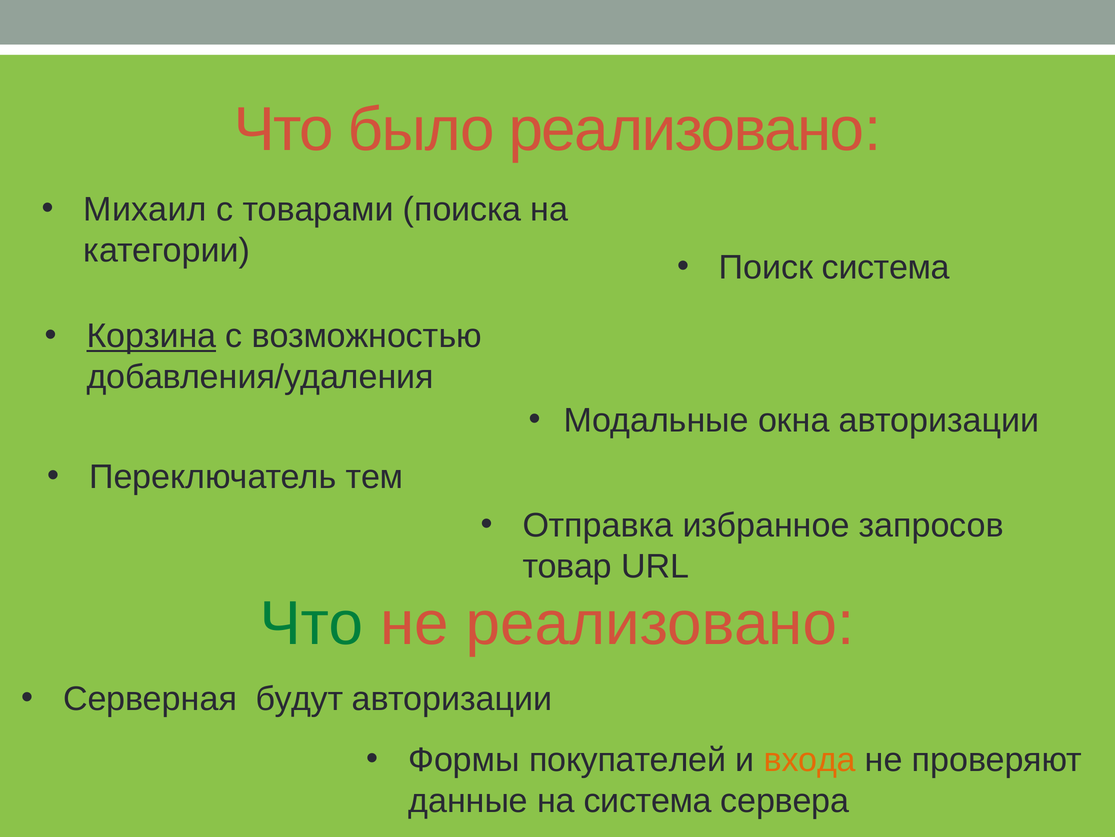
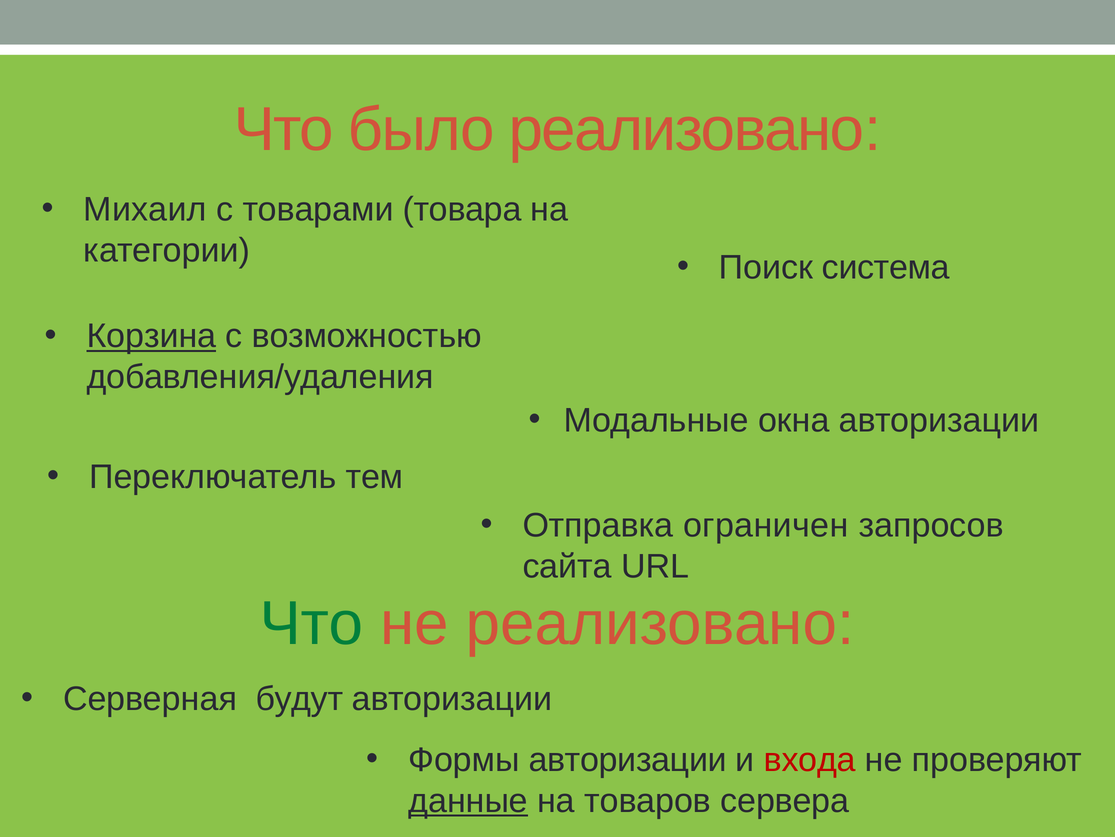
поиска: поиска -> товара
избранное: избранное -> ограничен
товар: товар -> сайта
Формы покупателей: покупателей -> авторизации
входа colour: orange -> red
данные underline: none -> present
на система: система -> товаров
